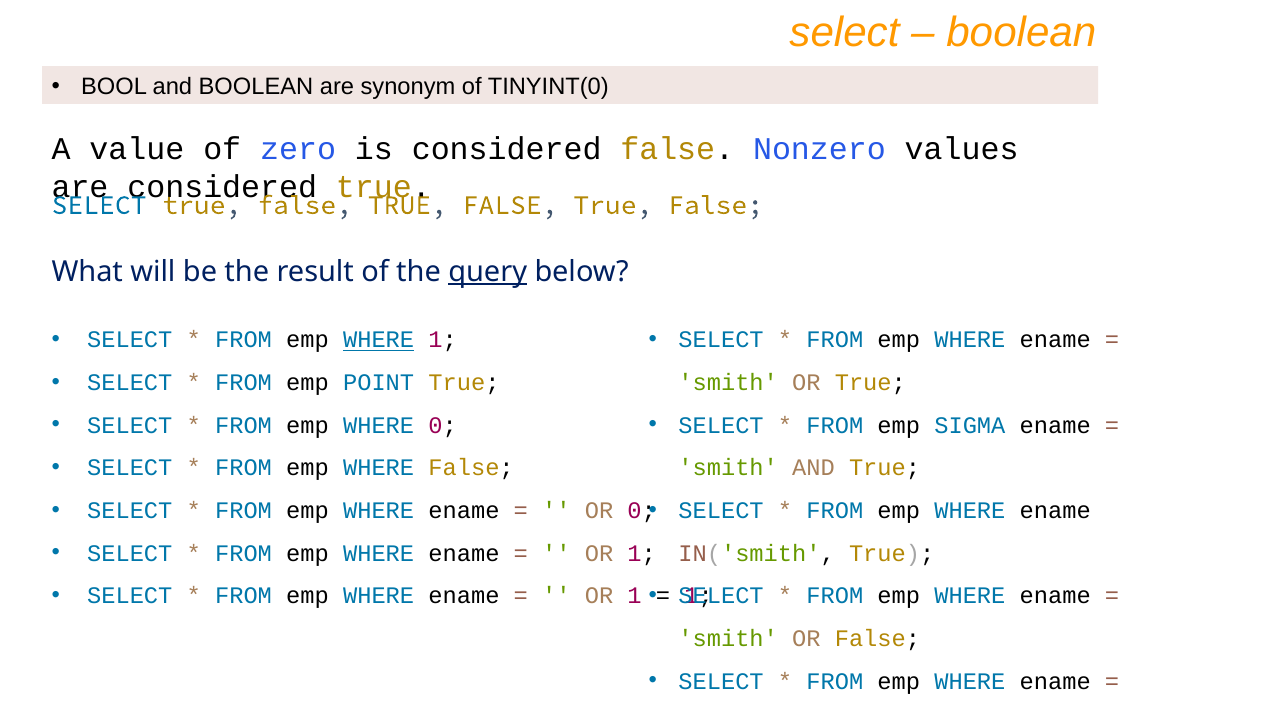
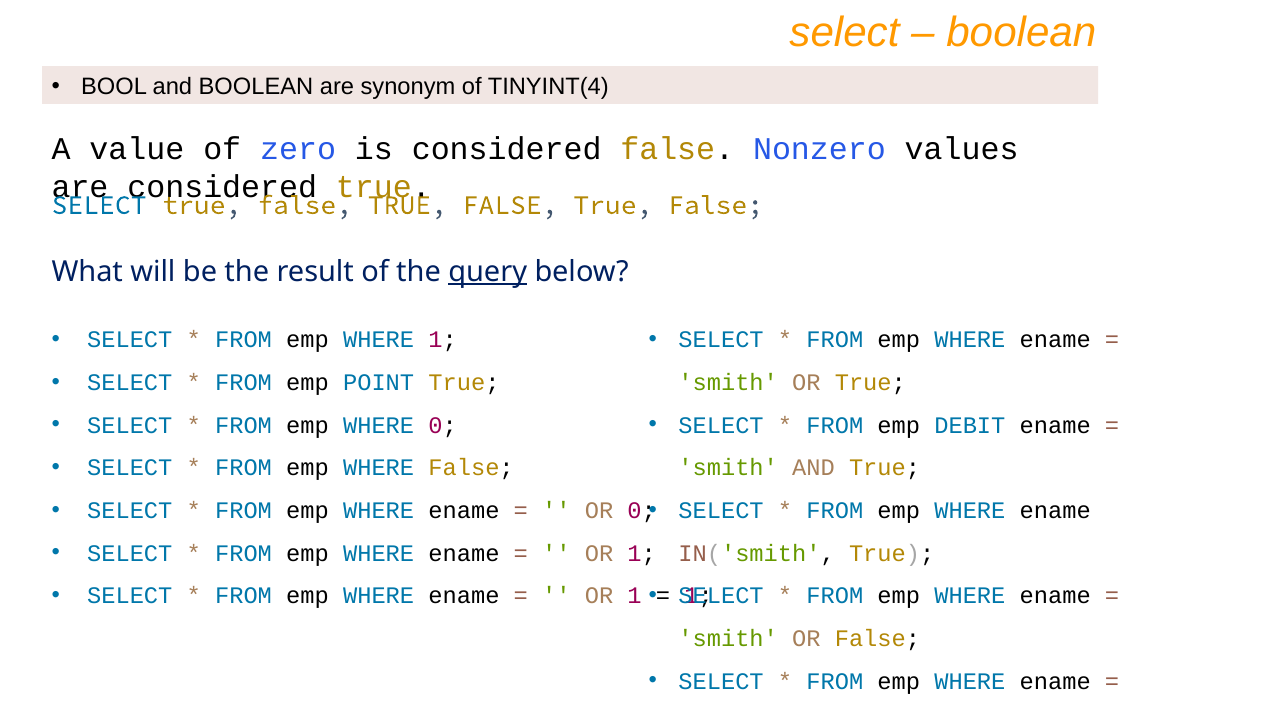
TINYINT(0: TINYINT(0 -> TINYINT(4
WHERE at (379, 340) underline: present -> none
SIGMA: SIGMA -> DEBIT
